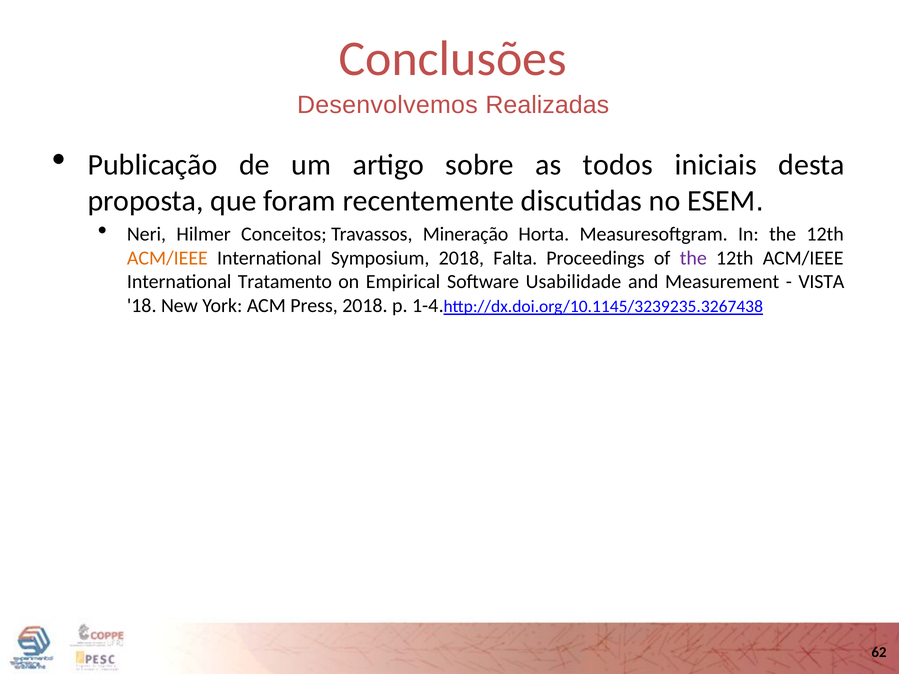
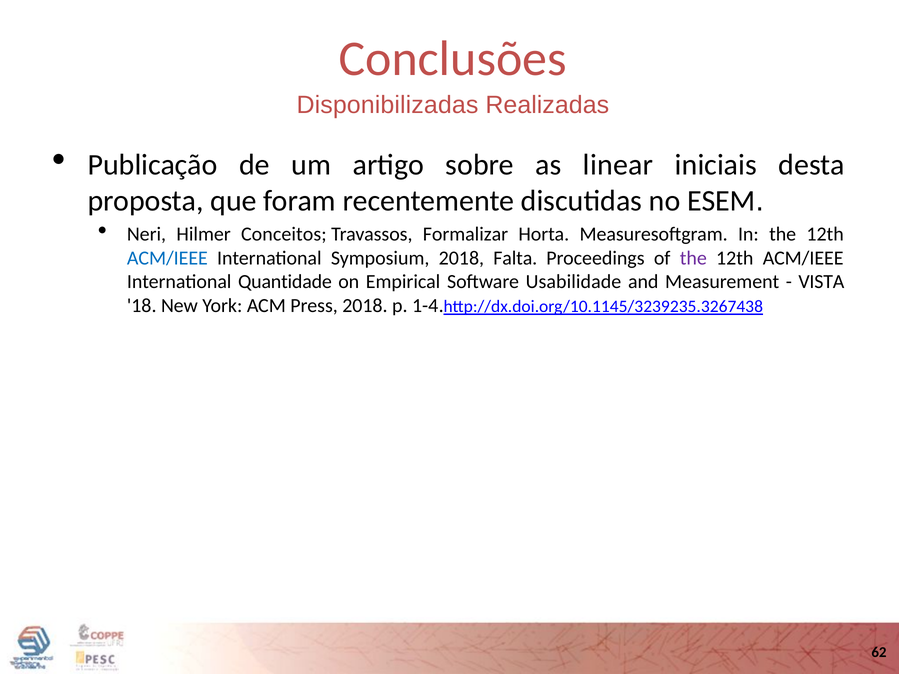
Desenvolvemos: Desenvolvemos -> Disponibilizadas
todos: todos -> linear
Mineração: Mineração -> Formalizar
ACM/IEEE at (167, 258) colour: orange -> blue
Tratamento: Tratamento -> Quantidade
